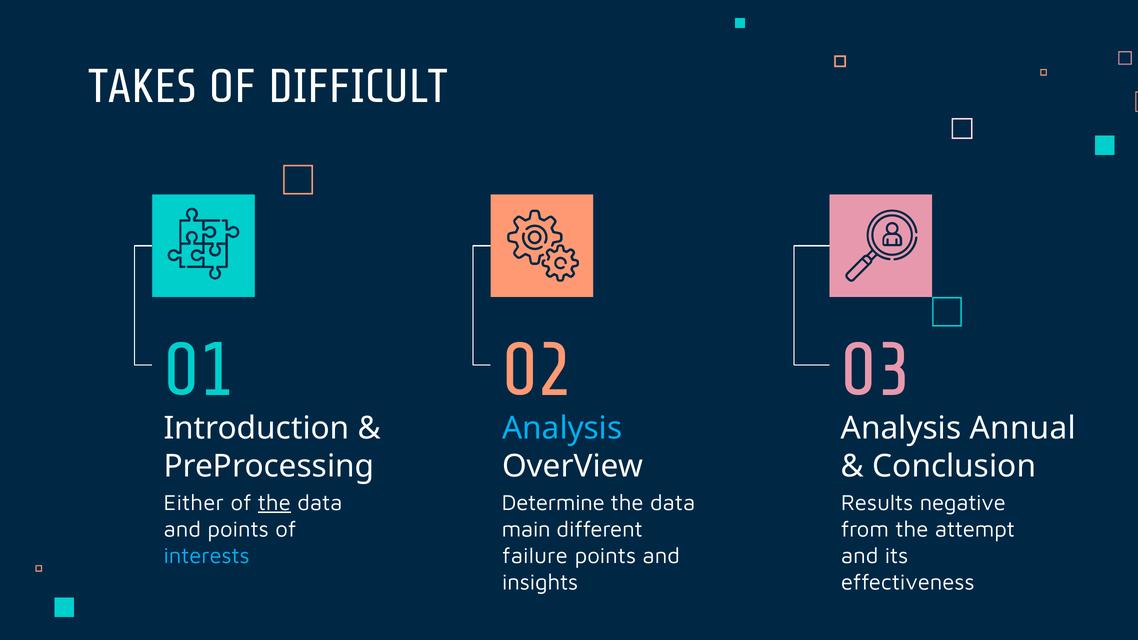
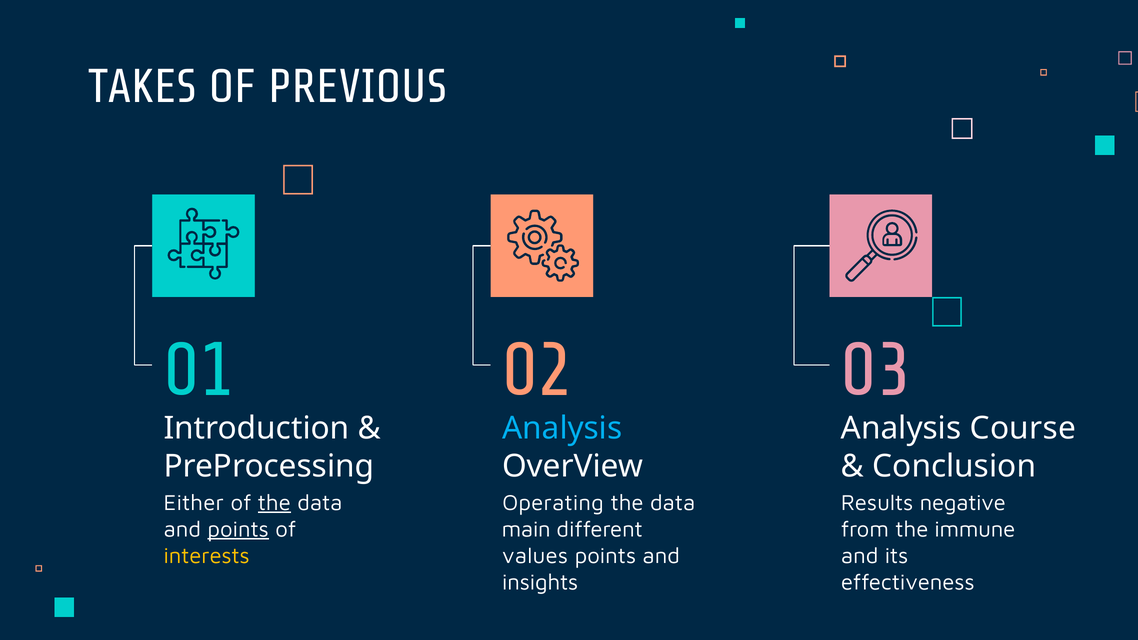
DIFFICULT: DIFFICULT -> PREVIOUS
Annual: Annual -> Course
Determine: Determine -> Operating
points at (238, 529) underline: none -> present
attempt: attempt -> immune
interests colour: light blue -> yellow
failure: failure -> values
